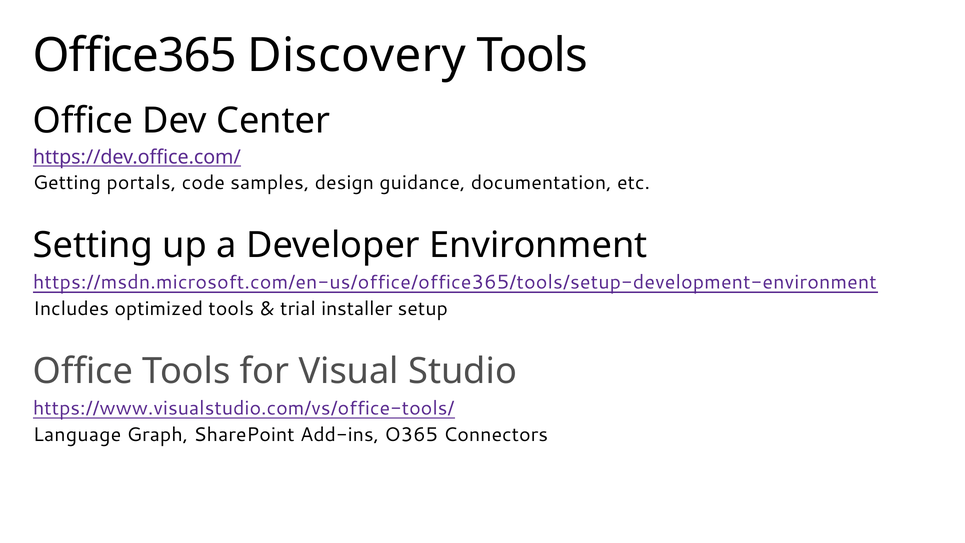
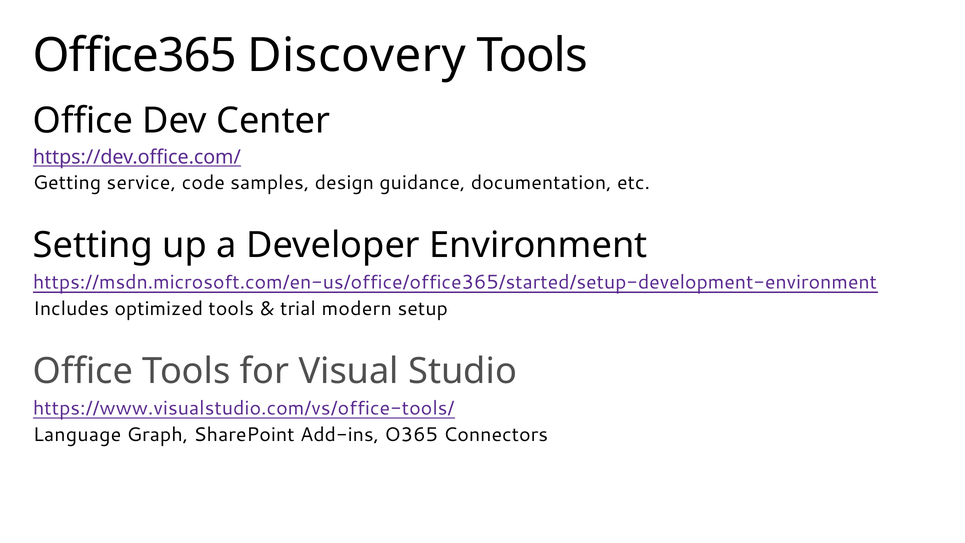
portals: portals -> service
https://msdn.microsoft.com/en-us/office/office365/tools/setup-development-environment: https://msdn.microsoft.com/en-us/office/office365/tools/setup-development-environment -> https://msdn.microsoft.com/en-us/office/office365/started/setup-development-environment
installer: installer -> modern
